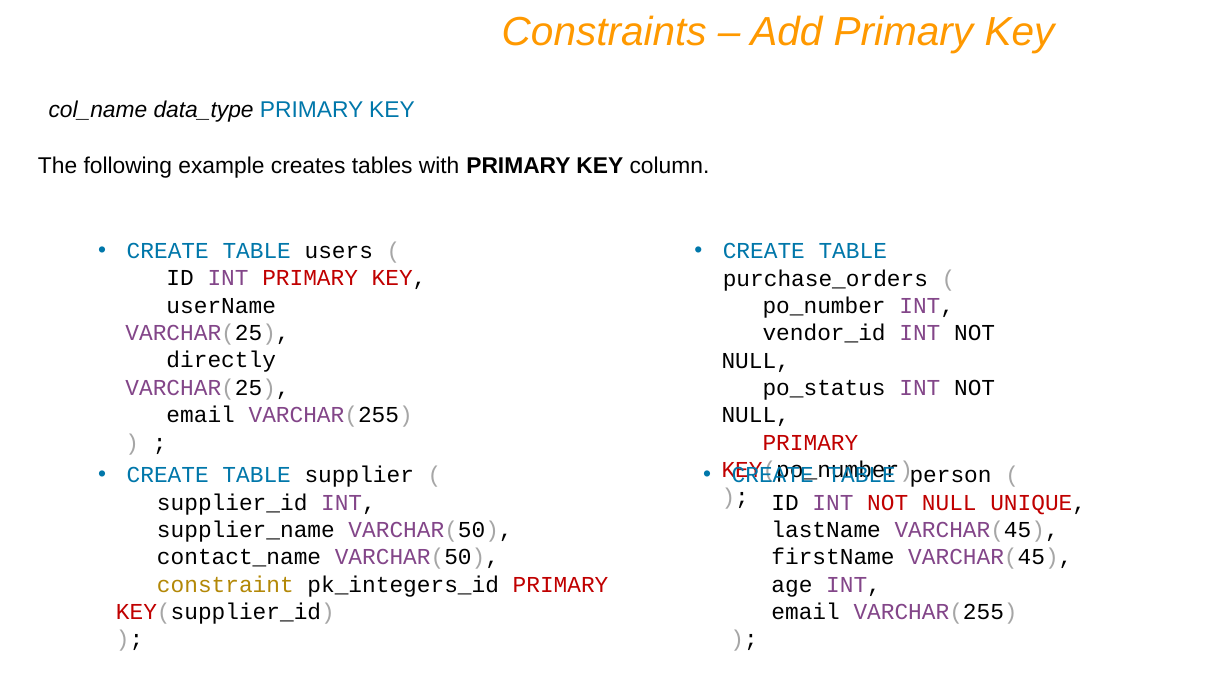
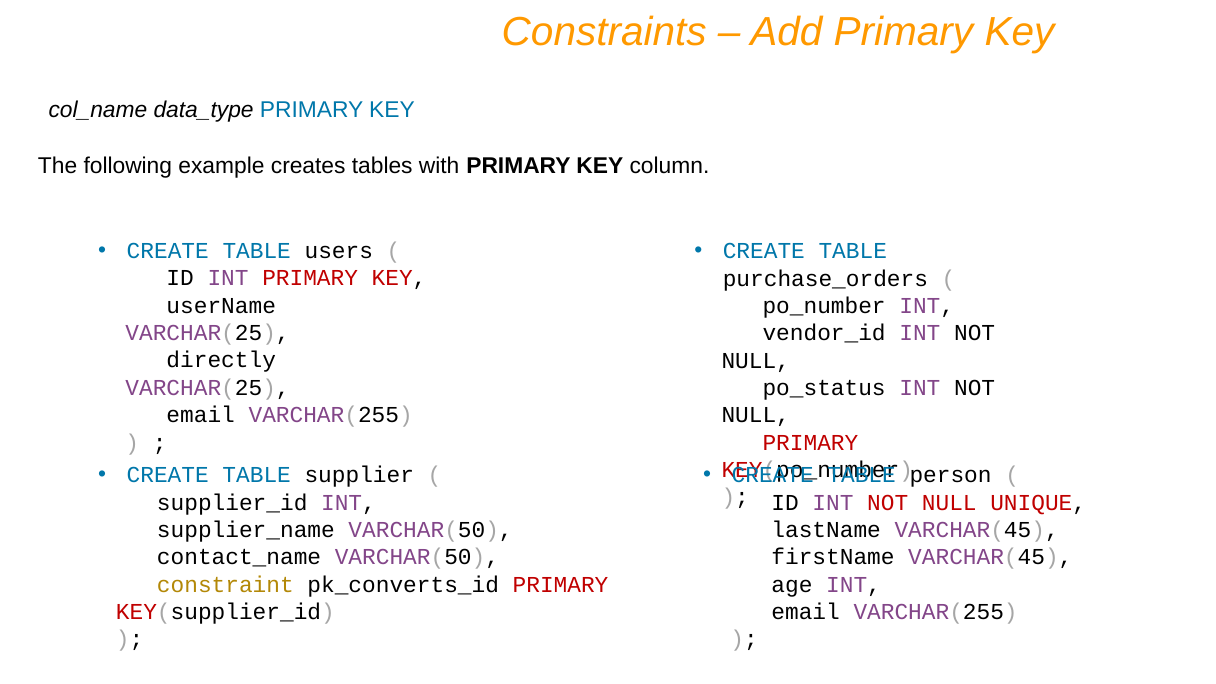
pk_integers_id: pk_integers_id -> pk_converts_id
